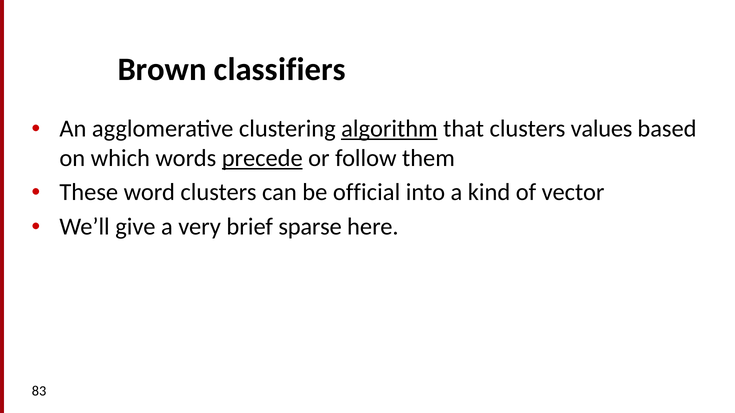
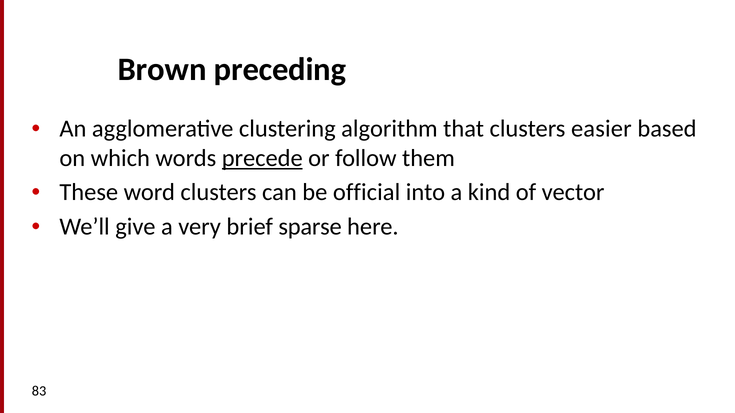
classifiers: classifiers -> preceding
algorithm underline: present -> none
values: values -> easier
